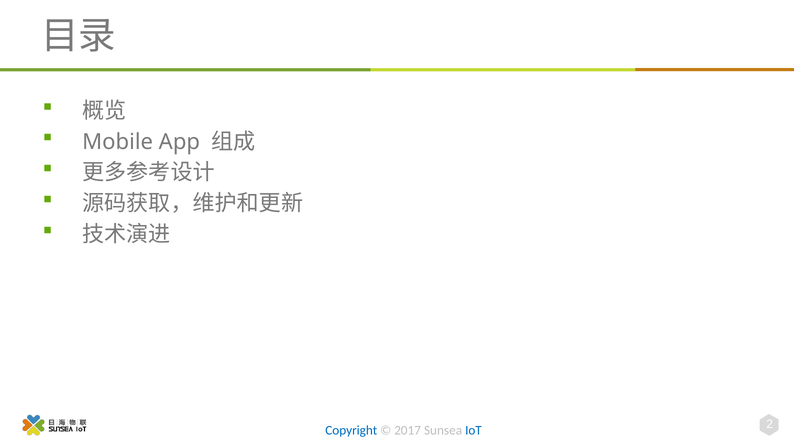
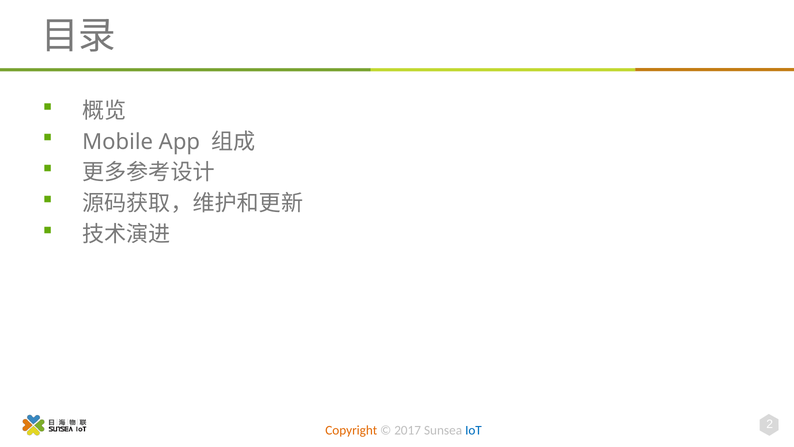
Copyright colour: blue -> orange
